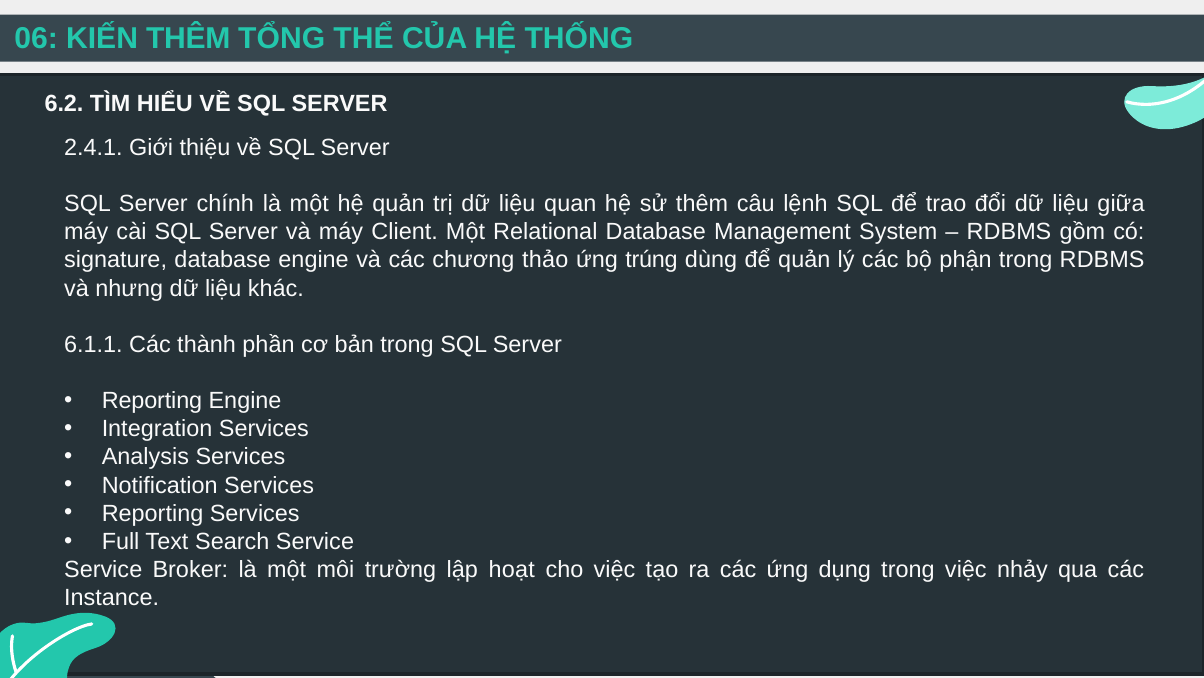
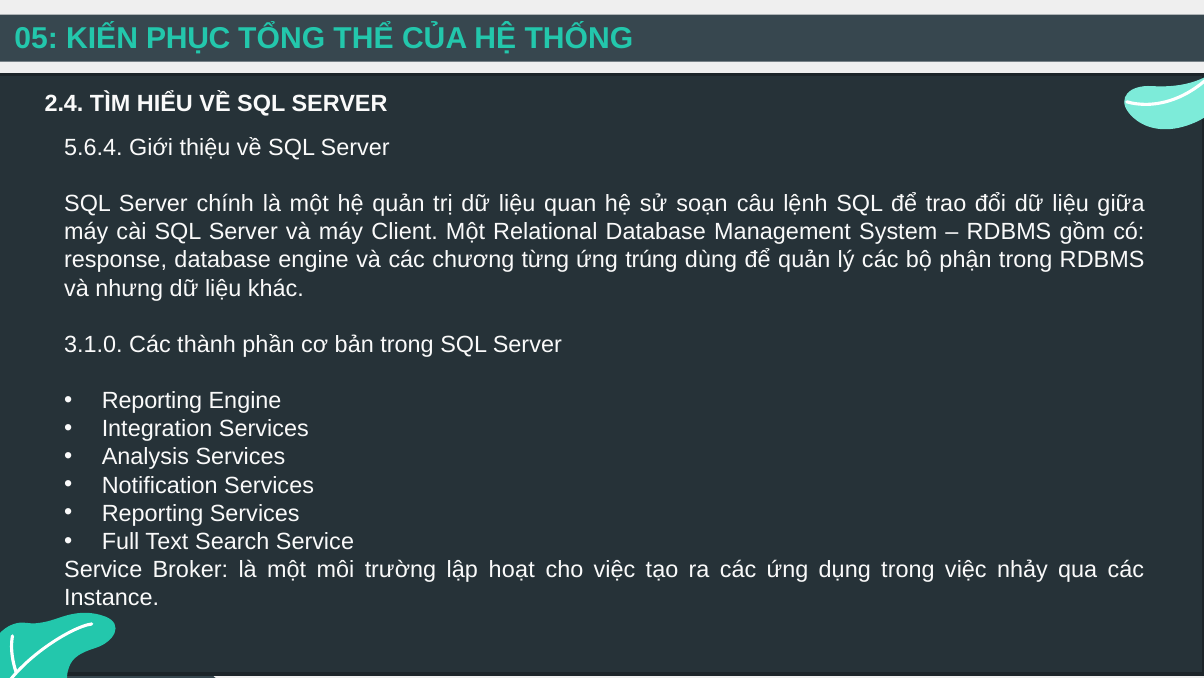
06: 06 -> 05
KIẾN THÊM: THÊM -> PHỤC
6.2: 6.2 -> 2.4
2.4.1: 2.4.1 -> 5.6.4
sử thêm: thêm -> soạn
signature: signature -> response
thảo: thảo -> từng
6.1.1: 6.1.1 -> 3.1.0
